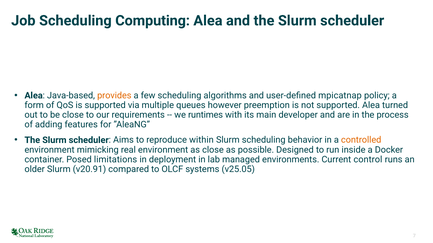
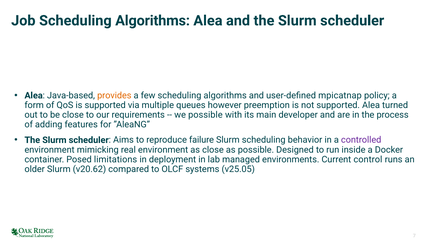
Job Scheduling Computing: Computing -> Algorithms
we runtimes: runtimes -> possible
within: within -> failure
controlled colour: orange -> purple
v20.91: v20.91 -> v20.62
